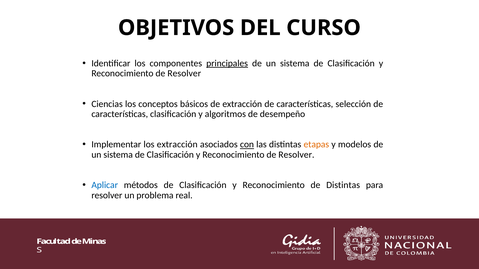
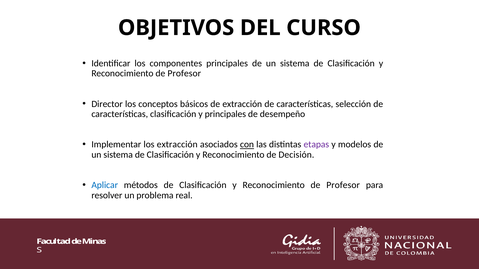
principales at (227, 63) underline: present -> none
Resolver at (184, 74): Resolver -> Profesor
Ciencias: Ciencias -> Director
y algoritmos: algoritmos -> principales
etapas colour: orange -> purple
Resolver at (296, 155): Resolver -> Decisión
Distintas at (343, 185): Distintas -> Profesor
